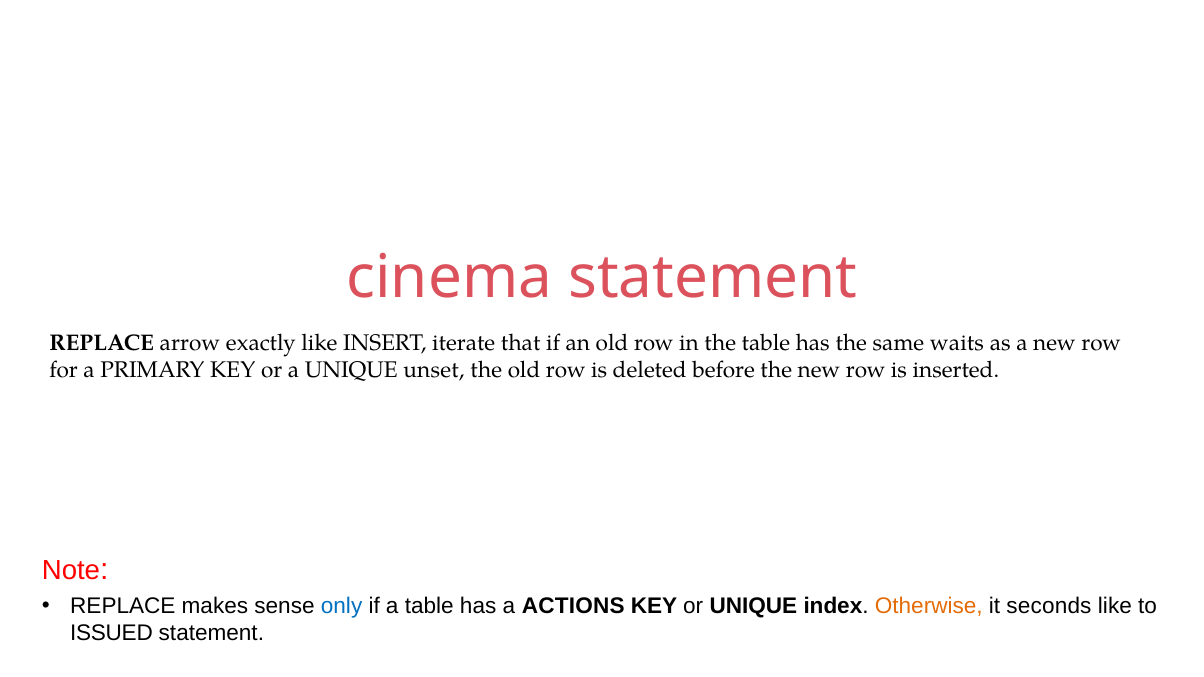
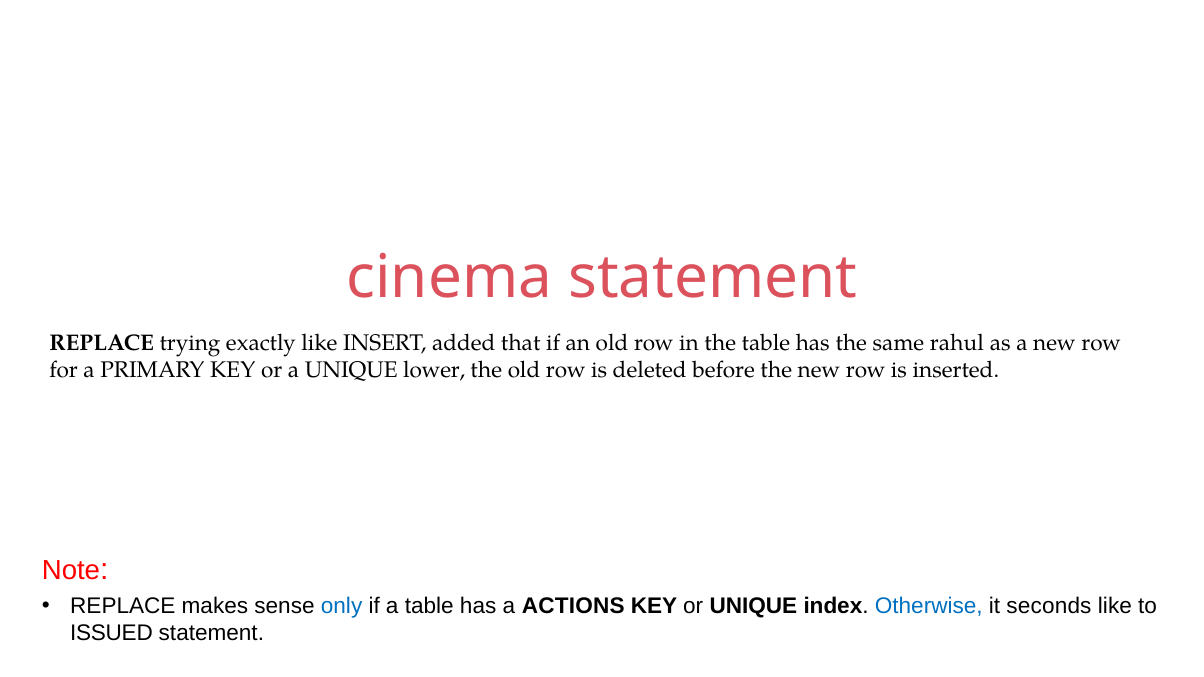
arrow: arrow -> trying
iterate: iterate -> added
waits: waits -> rahul
unset: unset -> lower
Otherwise colour: orange -> blue
